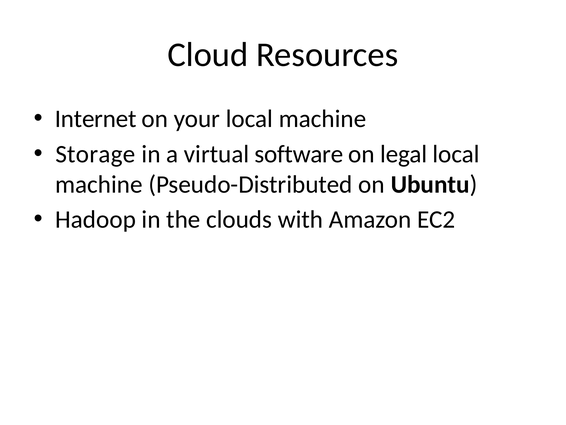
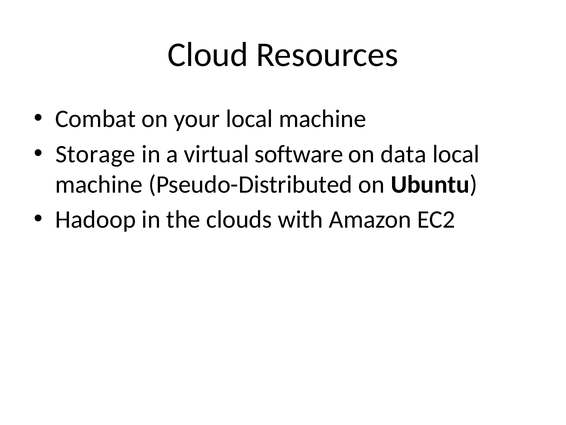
Internet: Internet -> Combat
legal: legal -> data
